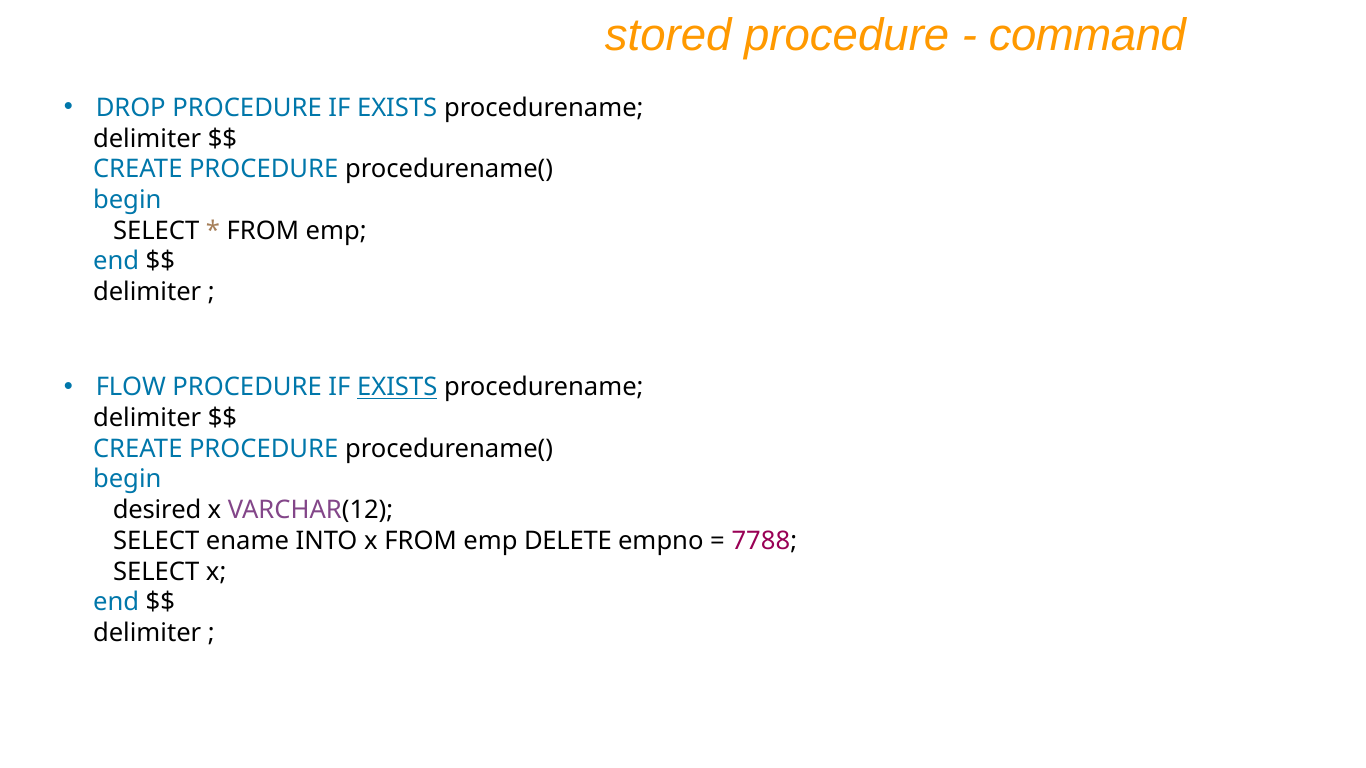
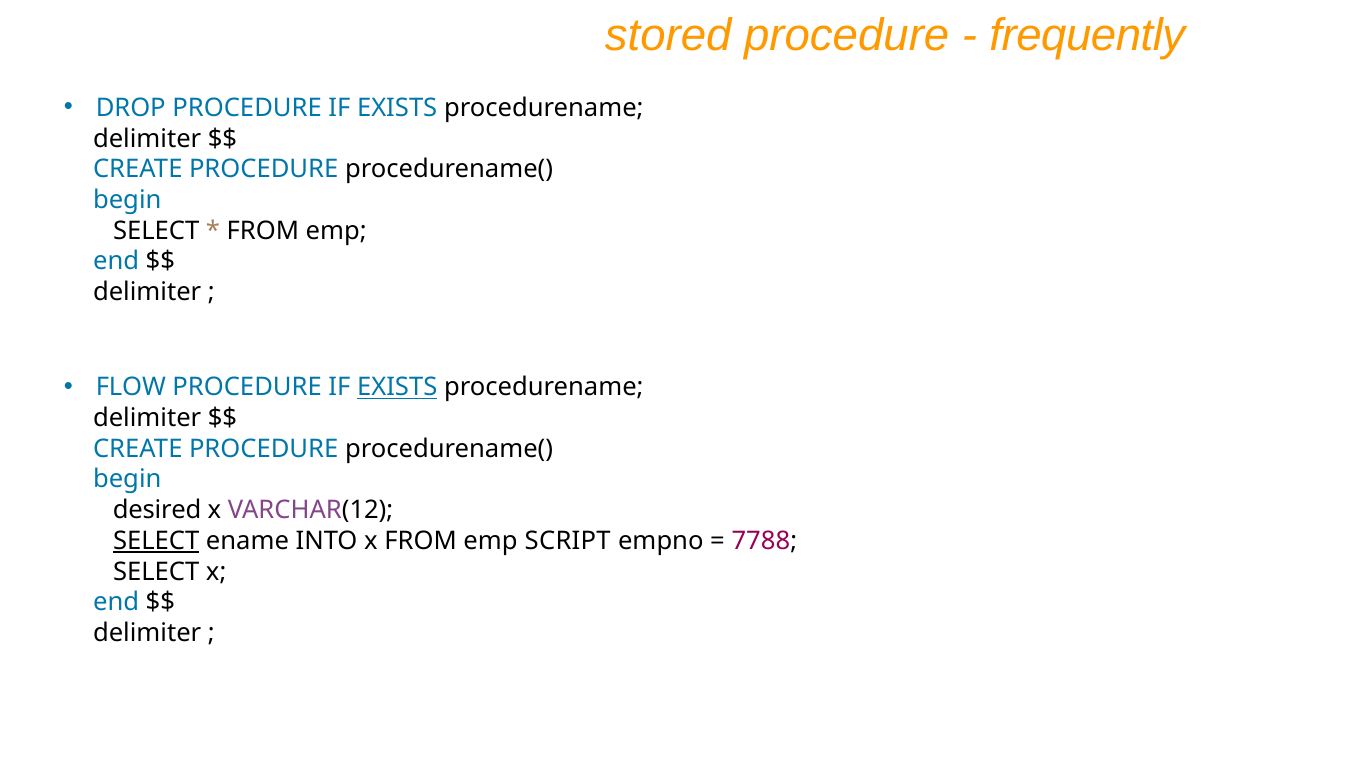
command: command -> frequently
SELECT at (156, 541) underline: none -> present
DELETE: DELETE -> SCRIPT
